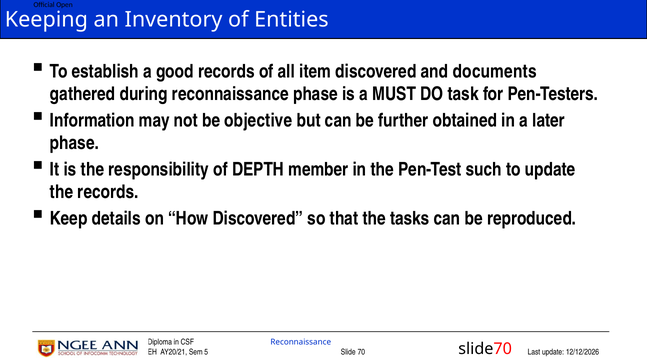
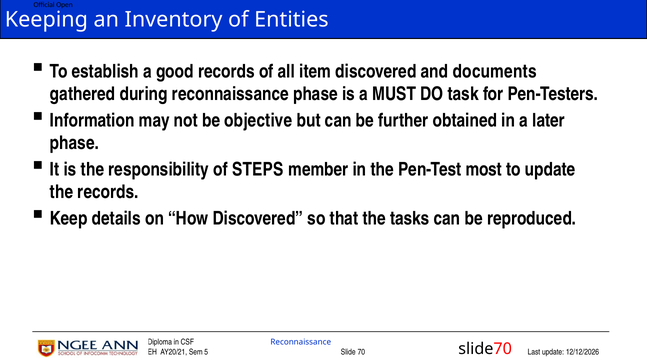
DEPTH: DEPTH -> STEPS
such: such -> most
